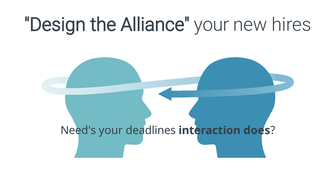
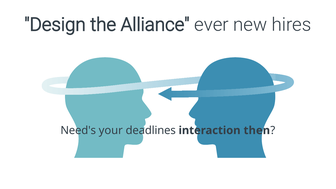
Alliance your: your -> ever
does: does -> then
